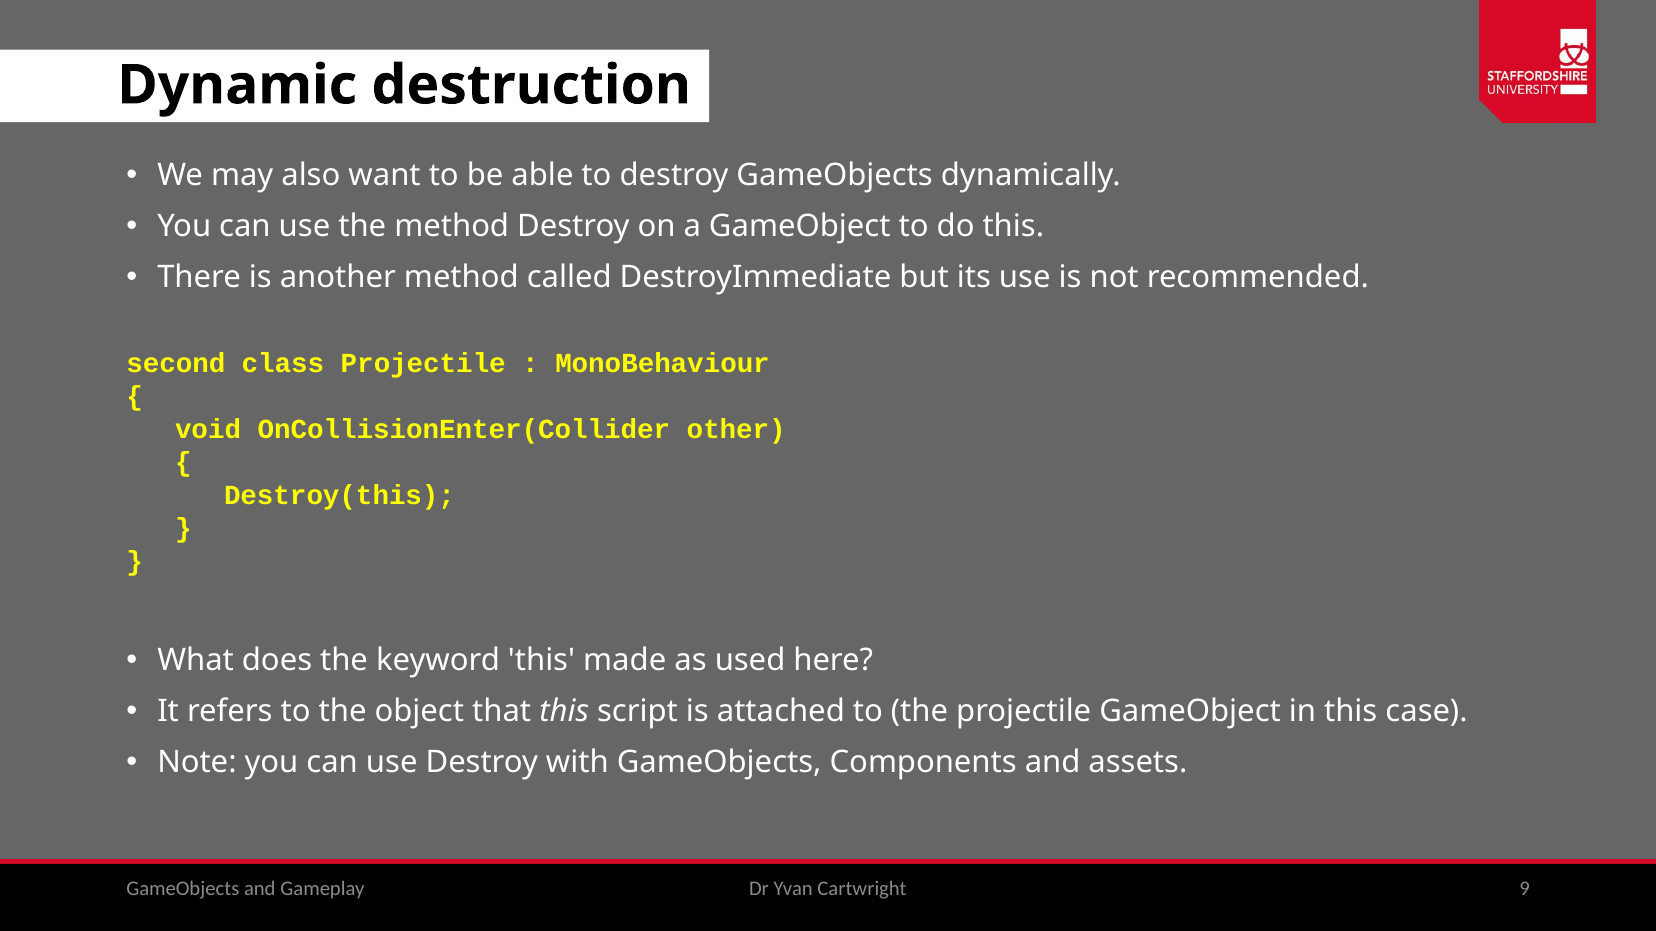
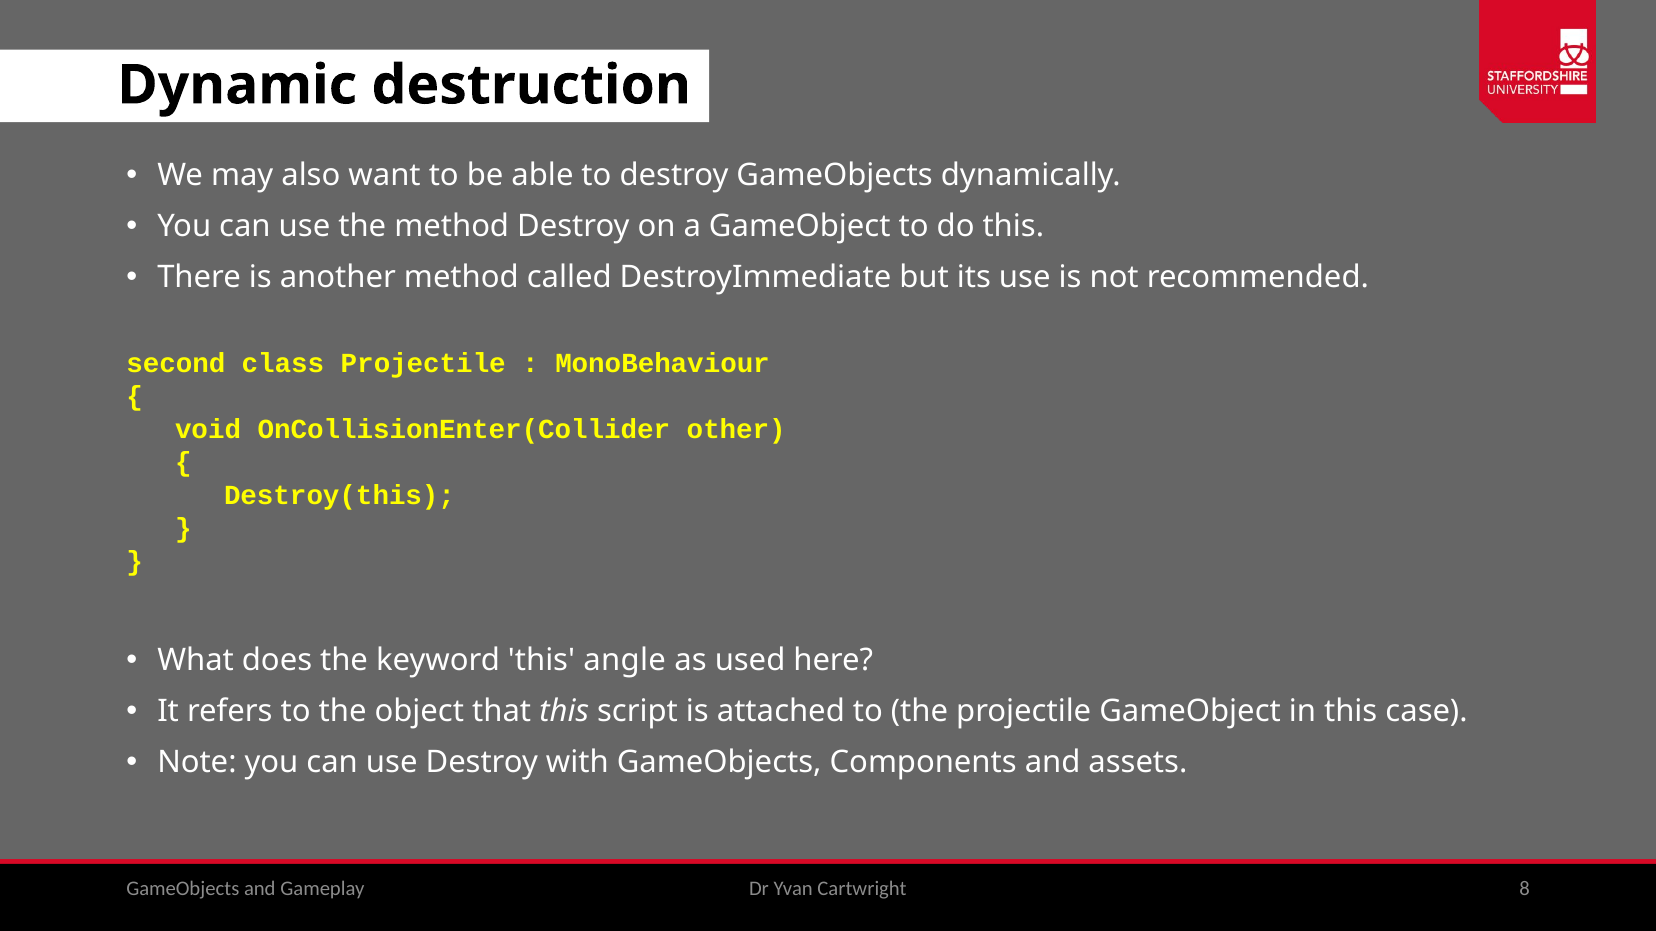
made: made -> angle
9: 9 -> 8
